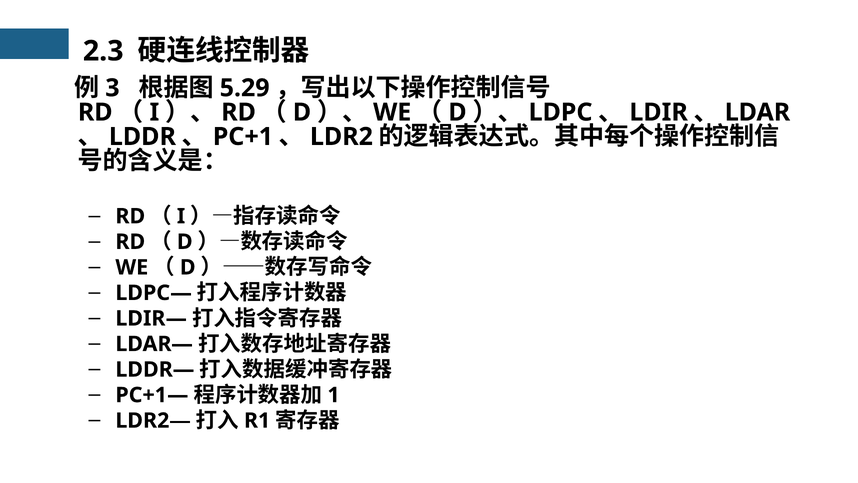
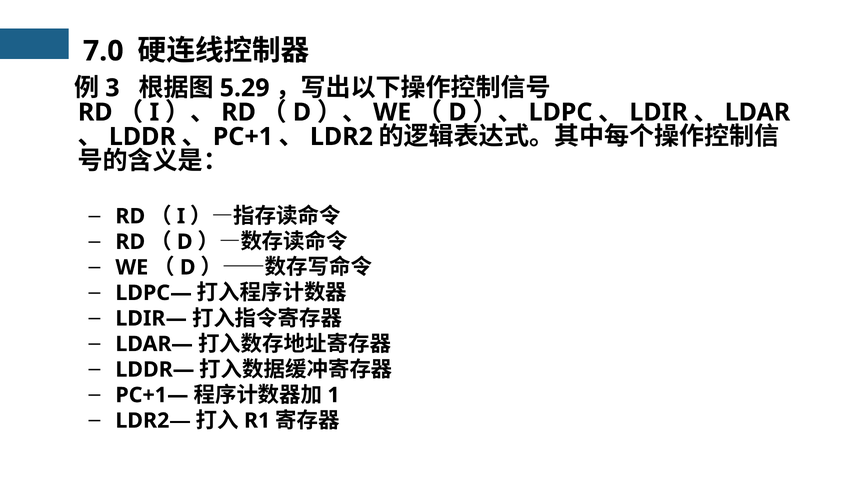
2.3: 2.3 -> 7.0
